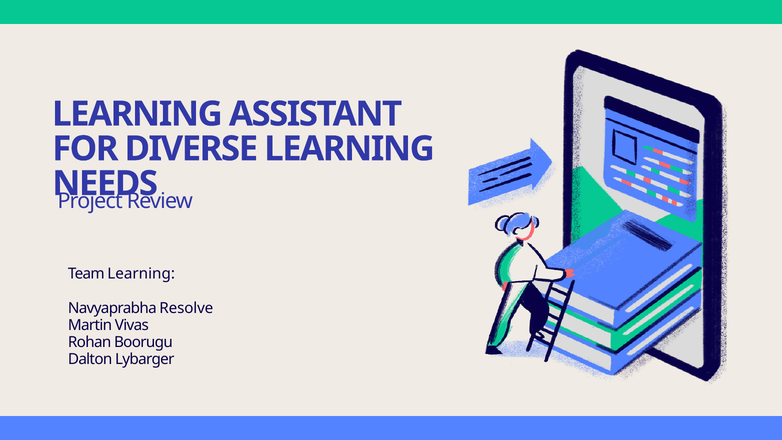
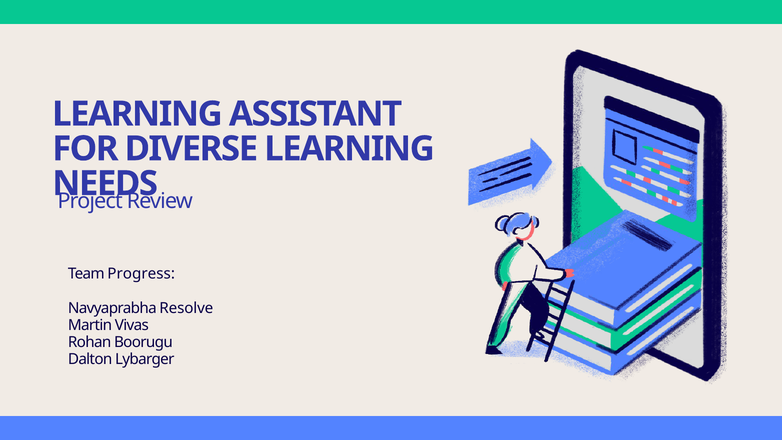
Team Learning: Learning -> Progress
